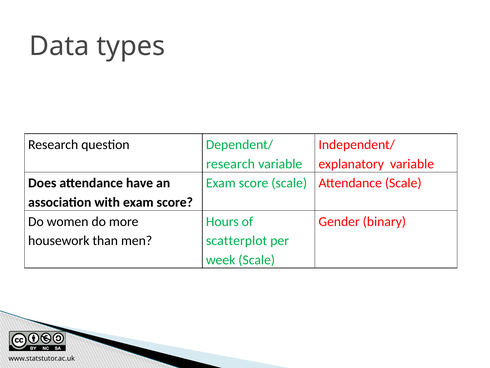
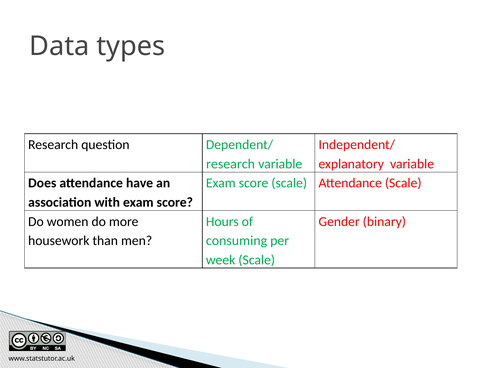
scatterplot: scatterplot -> consuming
